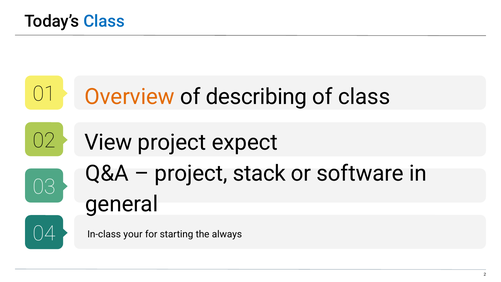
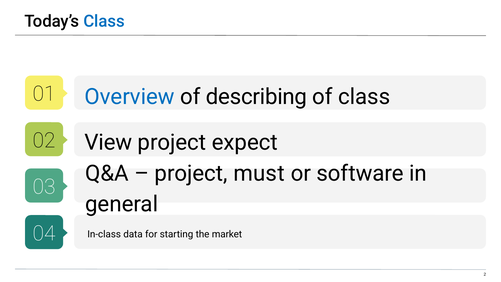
Overview colour: orange -> blue
stack: stack -> must
your: your -> data
always: always -> market
